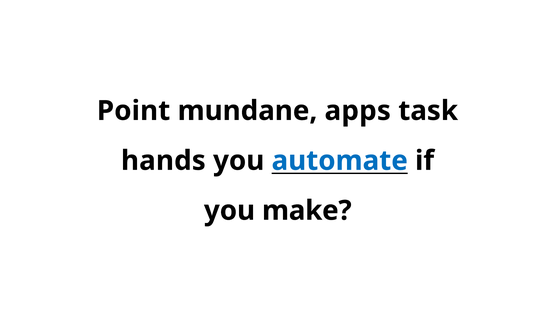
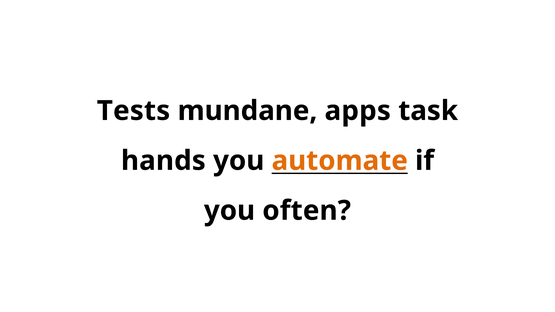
Point: Point -> Tests
automate colour: blue -> orange
make: make -> often
